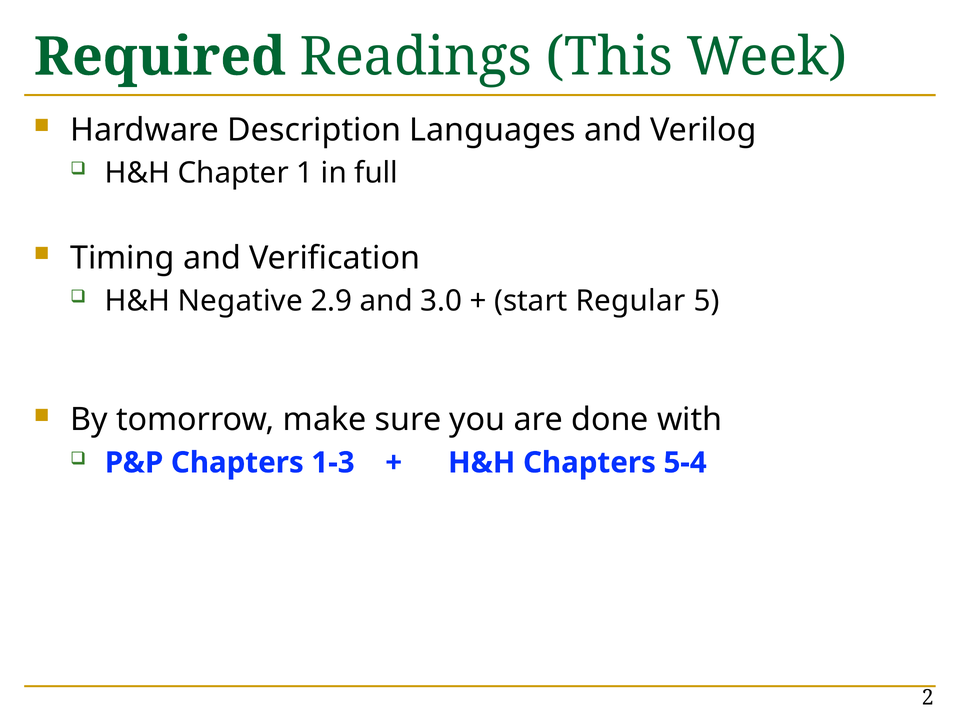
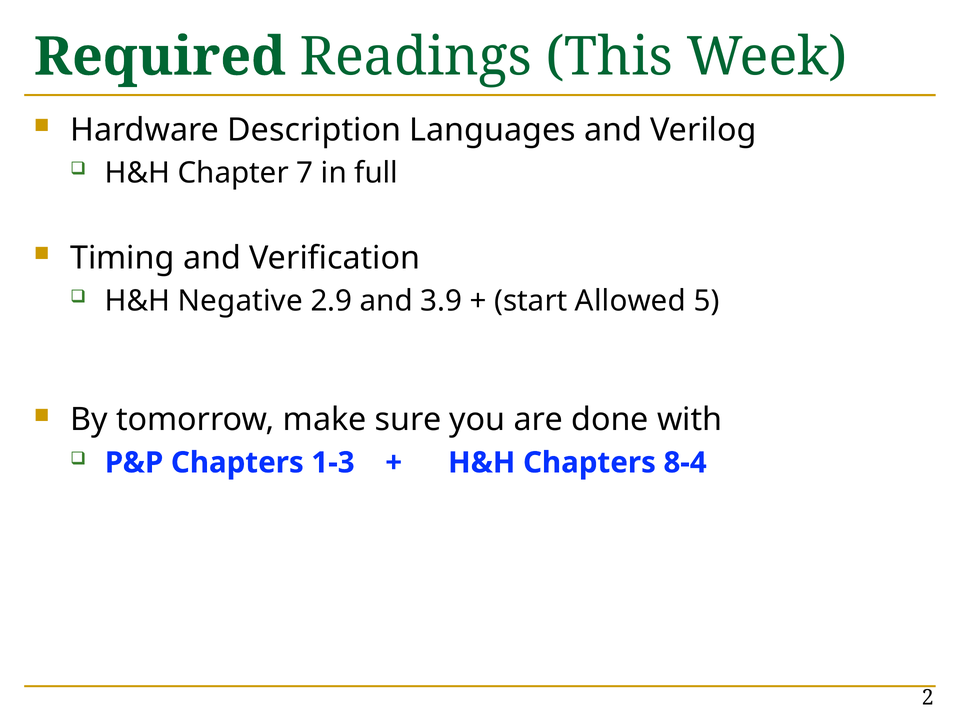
1: 1 -> 7
3.0: 3.0 -> 3.9
Regular: Regular -> Allowed
5-4: 5-4 -> 8-4
